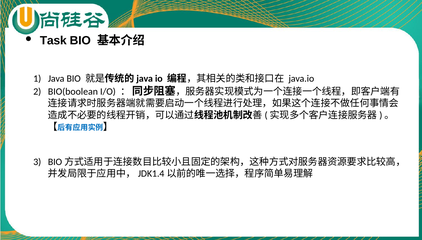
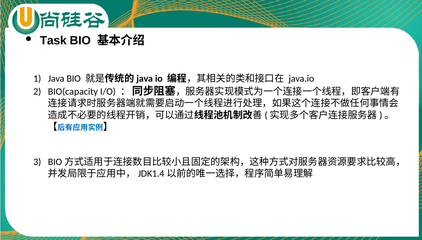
BIO(boolean: BIO(boolean -> BIO(capacity
